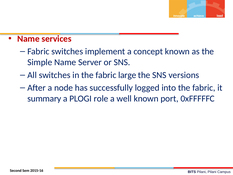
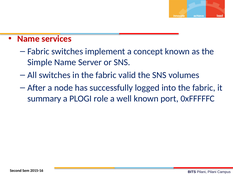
large: large -> valid
versions: versions -> volumes
